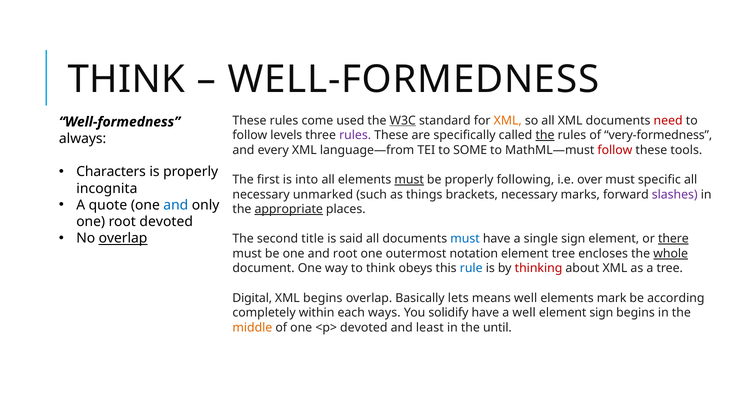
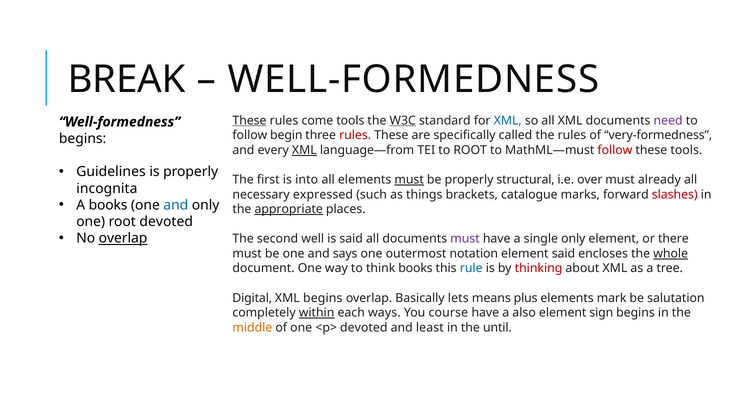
THINK at (126, 79): THINK -> BREAK
These at (250, 120) underline: none -> present
come used: used -> tools
XML at (508, 120) colour: orange -> blue
need colour: red -> purple
levels: levels -> begin
rules at (355, 135) colour: purple -> red
the at (545, 135) underline: present -> none
always at (83, 138): always -> begins
XML at (304, 150) underline: none -> present
to SOME: SOME -> ROOT
Characters: Characters -> Guidelines
following: following -> structural
specific: specific -> already
unmarked: unmarked -> expressed
brackets necessary: necessary -> catalogue
slashes colour: purple -> red
A quote: quote -> books
title: title -> well
must at (465, 239) colour: blue -> purple
single sign: sign -> only
there underline: present -> none
and root: root -> says
element tree: tree -> said
think obeys: obeys -> books
means well: well -> plus
according: according -> salutation
within underline: none -> present
solidify: solidify -> course
a well: well -> also
